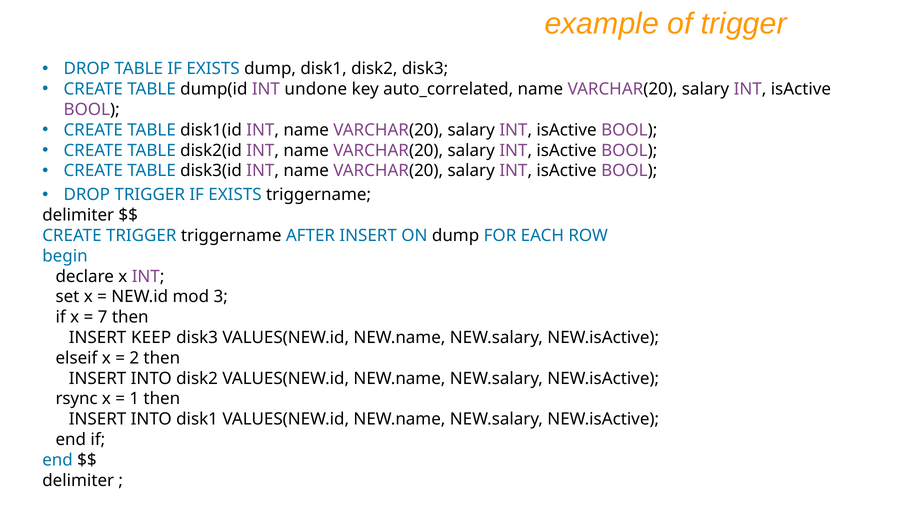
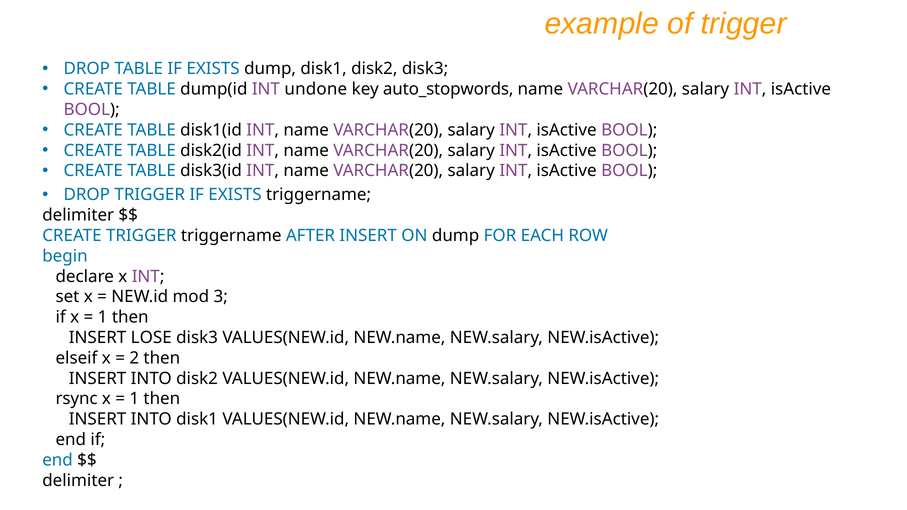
auto_correlated: auto_correlated -> auto_stopwords
7 at (103, 317): 7 -> 1
KEEP: KEEP -> LOSE
